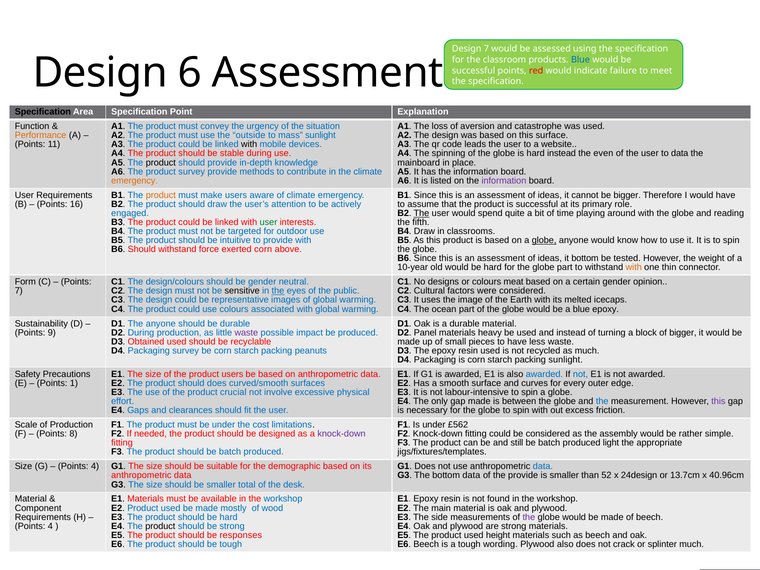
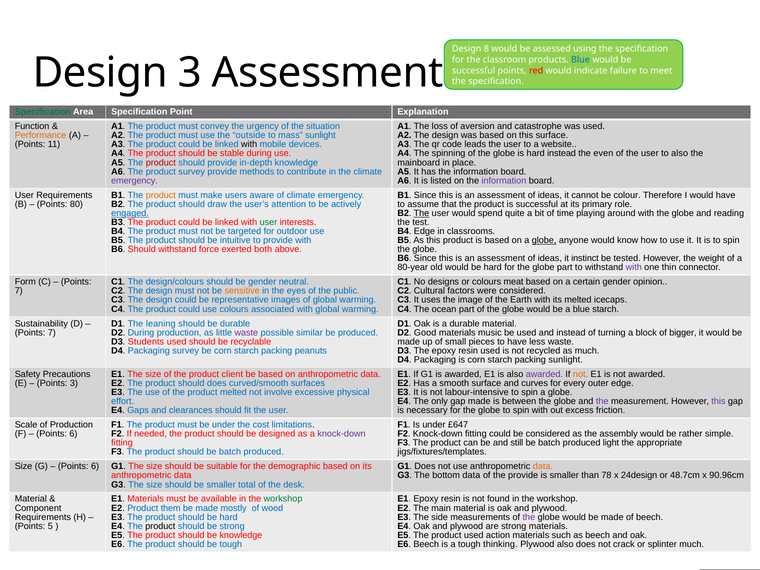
Design 7: 7 -> 8
Design 6: 6 -> 3
Specification at (43, 112) colour: black -> green
to data: data -> also
product at (161, 163) colour: black -> red
emergency at (135, 181) colour: orange -> purple
be bigger: bigger -> colour
16: 16 -> 80
engaged underline: none -> present
fifth: fifth -> test
B4 Draw: Draw -> Edge
exerted corn: corn -> both
it bottom: bottom -> instinct
10-year: 10-year -> 80-year
with at (634, 267) colour: orange -> purple
sensitive colour: black -> orange
the at (278, 291) underline: present -> none
blue epoxy: epoxy -> starch
The anyone: anyone -> leaning
9 at (52, 333): 9 -> 7
impact: impact -> similar
Panel: Panel -> Good
heavy: heavy -> music
Obtained: Obtained -> Students
product users: users -> client
awarded at (544, 374) colour: blue -> purple
not at (581, 374) colour: blue -> orange
Points 1: 1 -> 3
product crucial: crucial -> melted
the at (602, 401) colour: blue -> purple
£562: £562 -> £647
8 at (73, 434): 8 -> 6
4 at (95, 466): 4 -> 6
data at (543, 466) colour: blue -> orange
52: 52 -> 78
13.7cm: 13.7cm -> 48.7cm
40.96cm: 40.96cm -> 90.96cm
workshop at (283, 499) colour: blue -> green
E2 Product used: used -> them
4 at (50, 526): 4 -> 5
be responses: responses -> knowledge
height: height -> action
wording: wording -> thinking
